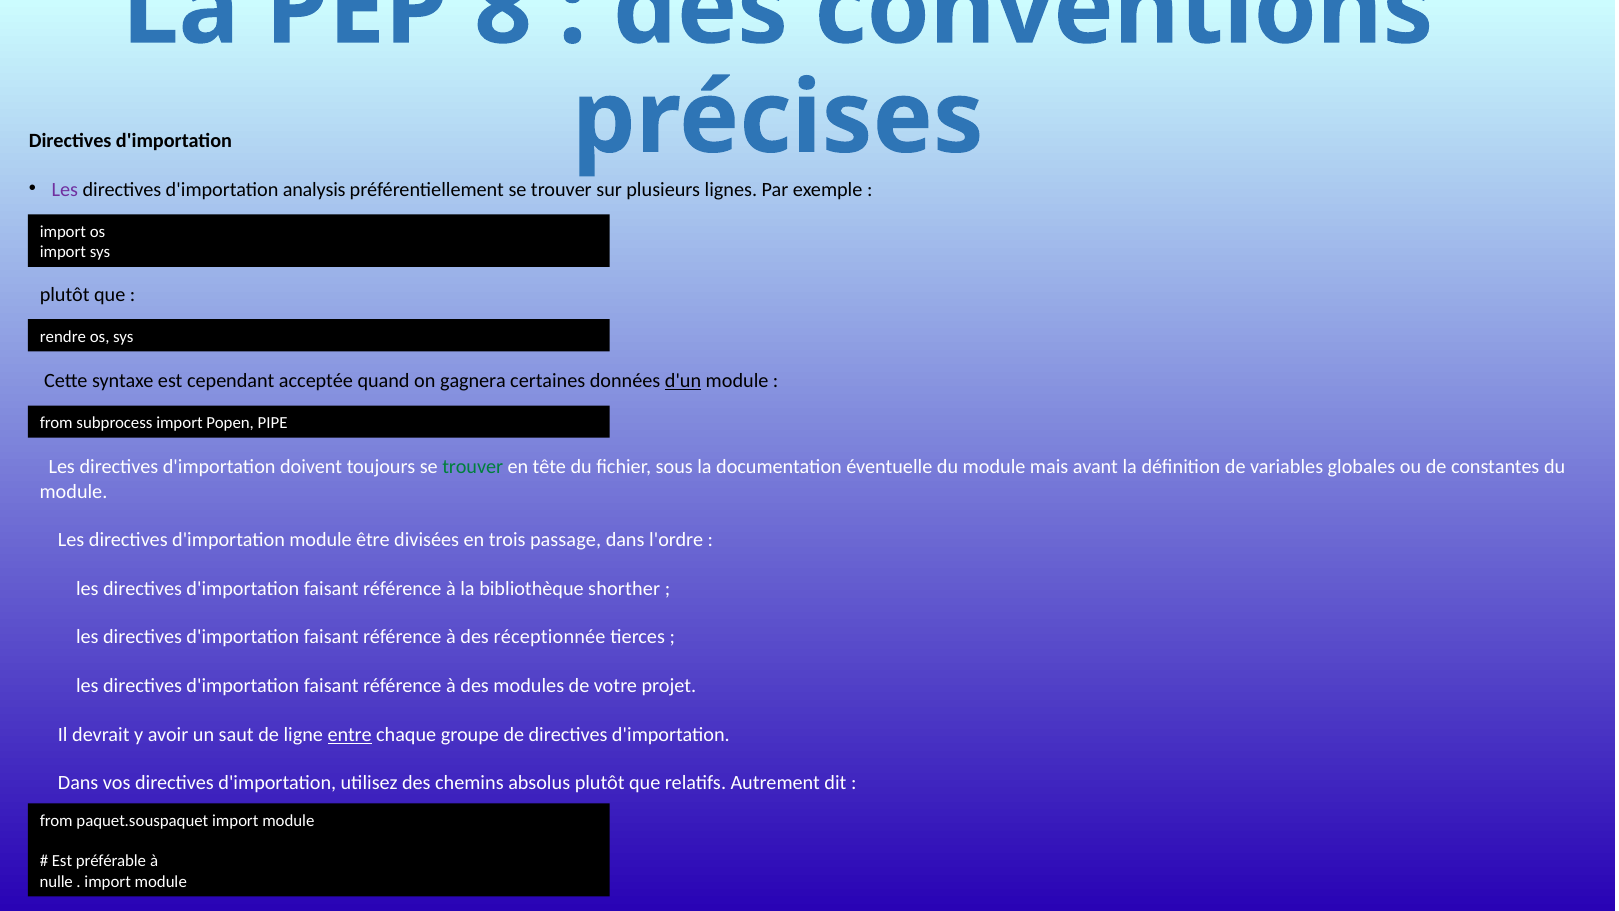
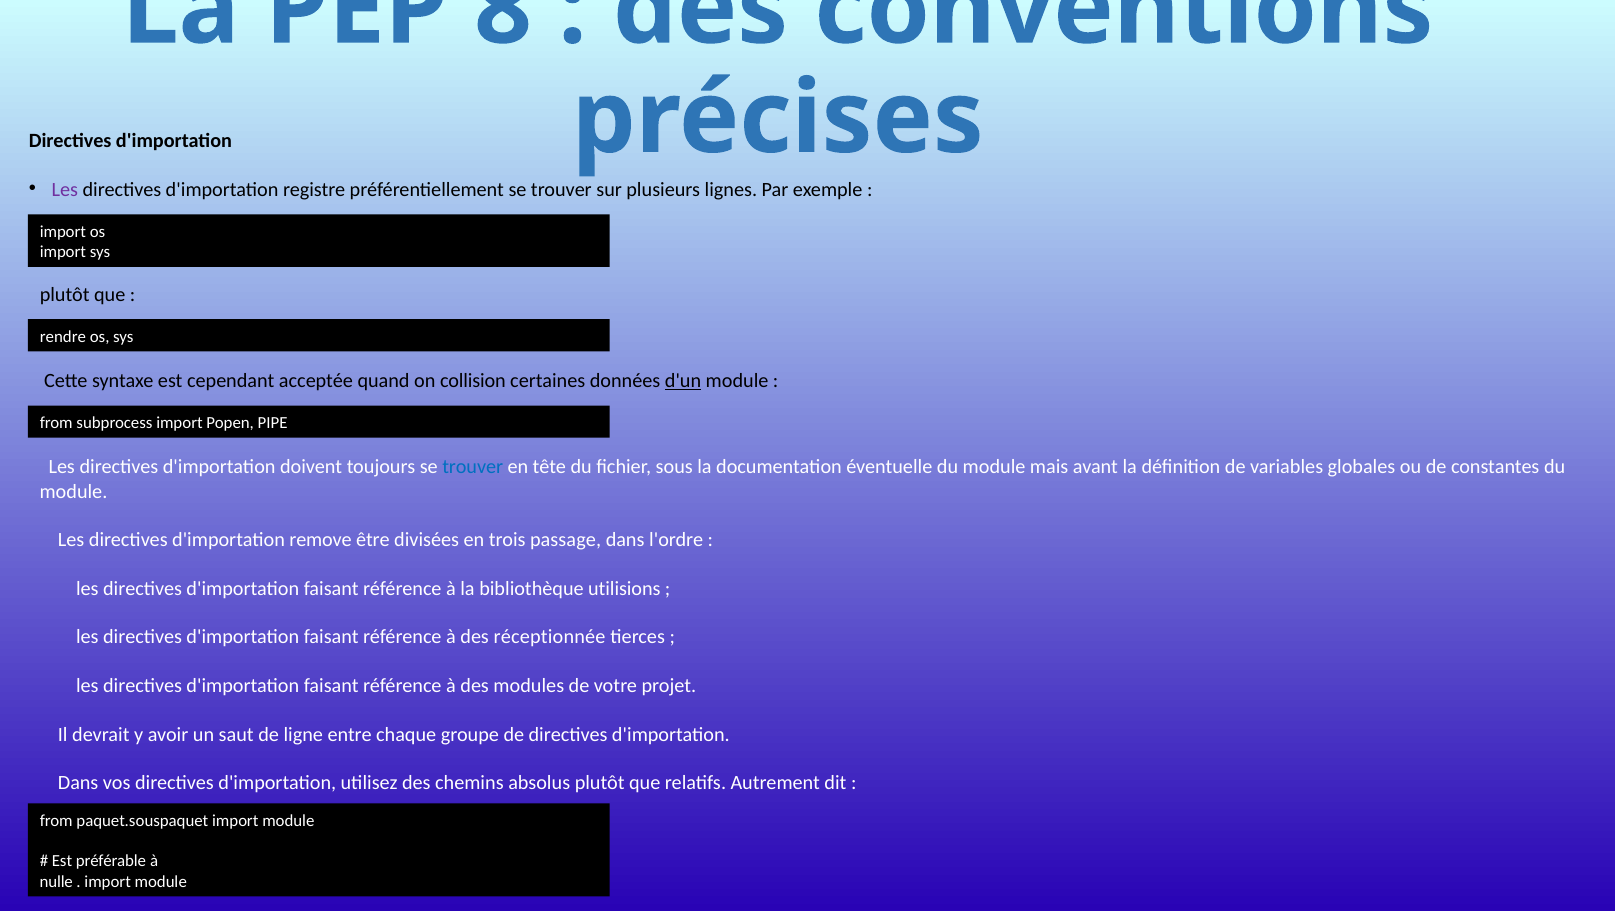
analysis: analysis -> registre
gagnera: gagnera -> collision
trouver at (473, 467) colour: green -> blue
d'importation module: module -> remove
shorther: shorther -> utilisions
entre underline: present -> none
